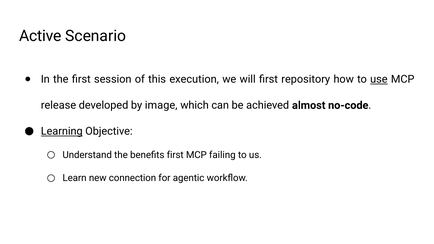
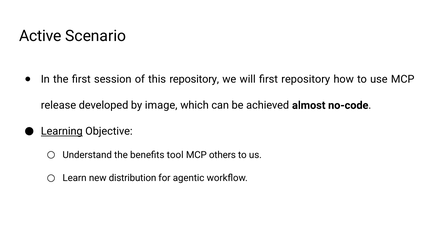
this execution: execution -> repository
use underline: present -> none
benefits first: first -> tool
failing: failing -> others
connection: connection -> distribution
